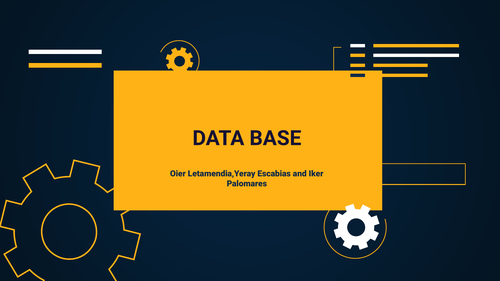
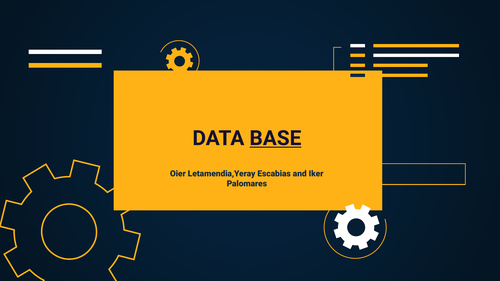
BASE underline: none -> present
